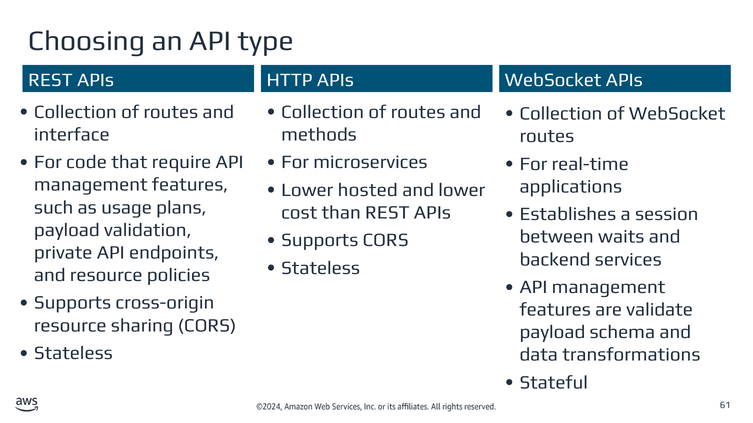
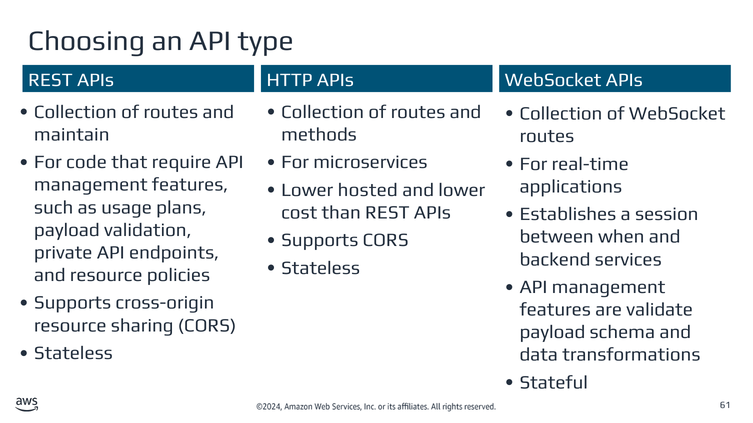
interface: interface -> maintain
waits: waits -> when
